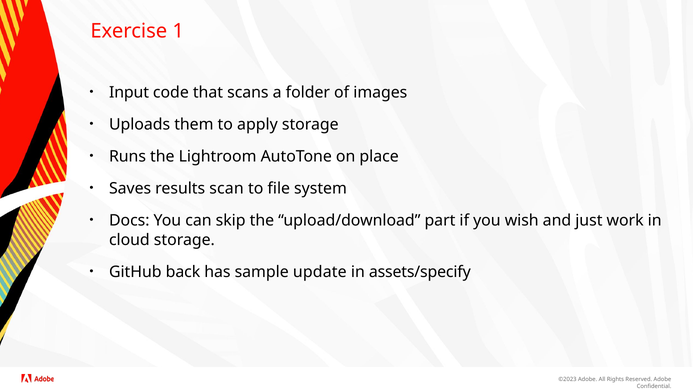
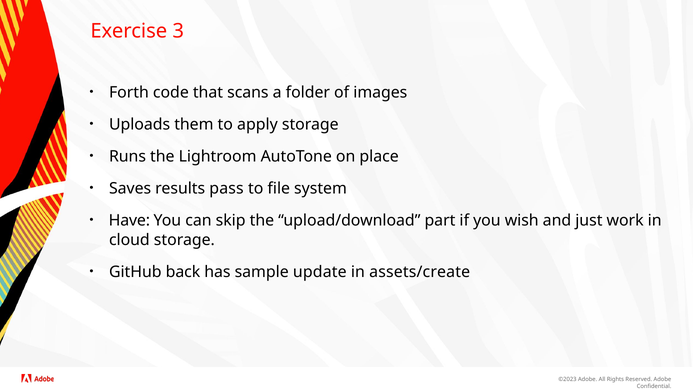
1: 1 -> 3
Input: Input -> Forth
scan: scan -> pass
Docs: Docs -> Have
assets/specify: assets/specify -> assets/create
